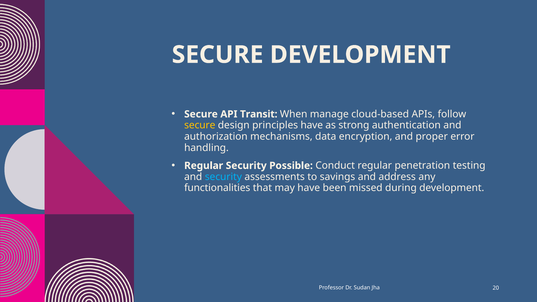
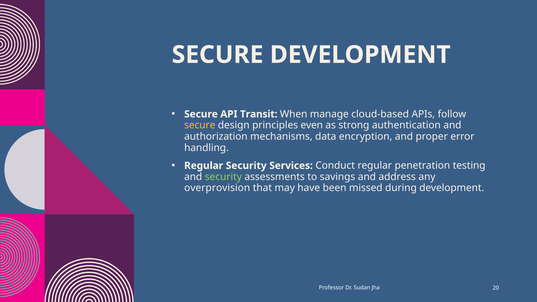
principles have: have -> even
Possible: Possible -> Services
security at (223, 177) colour: light blue -> light green
functionalities: functionalities -> overprovision
